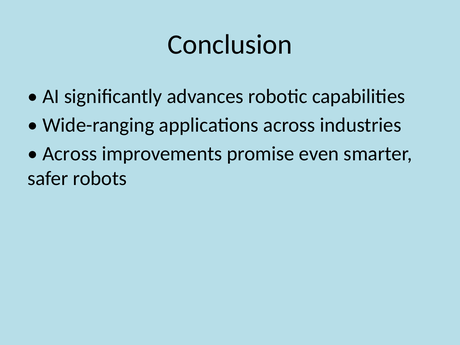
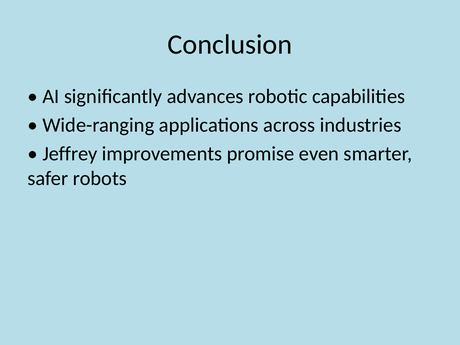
Across at (70, 154): Across -> Jeffrey
